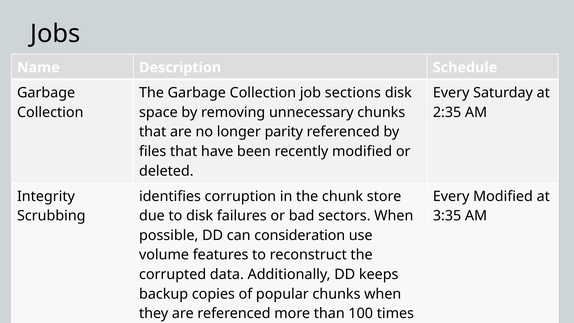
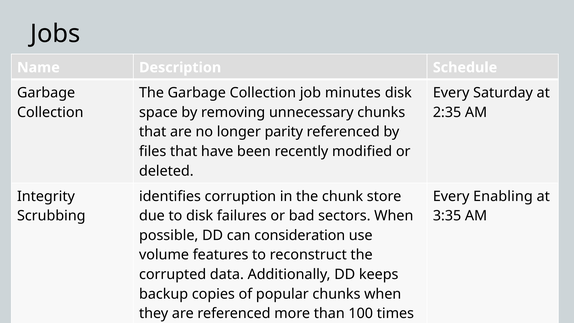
sections: sections -> minutes
Every Modified: Modified -> Enabling
